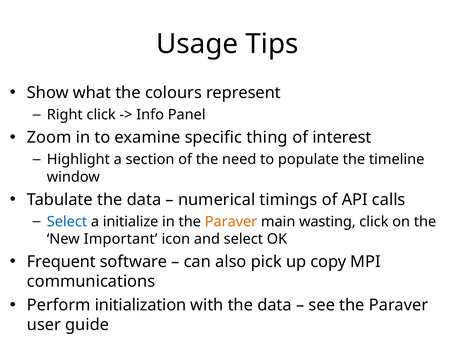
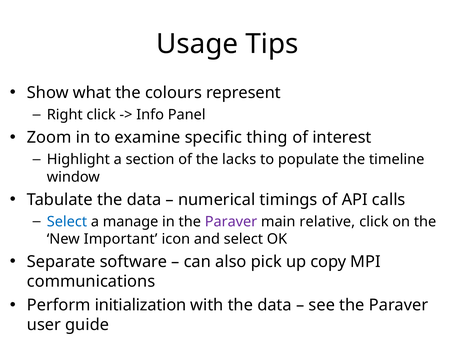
need: need -> lacks
initialize: initialize -> manage
Paraver at (231, 222) colour: orange -> purple
wasting: wasting -> relative
Frequent: Frequent -> Separate
